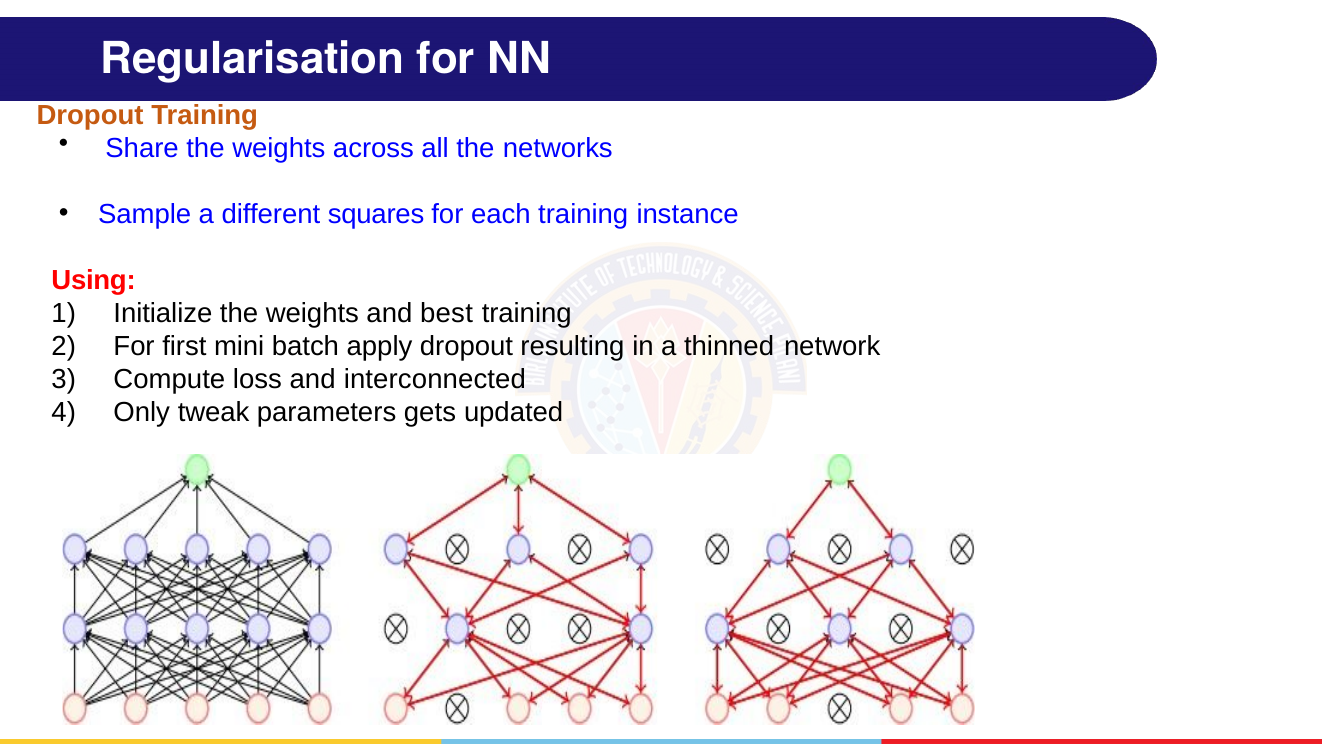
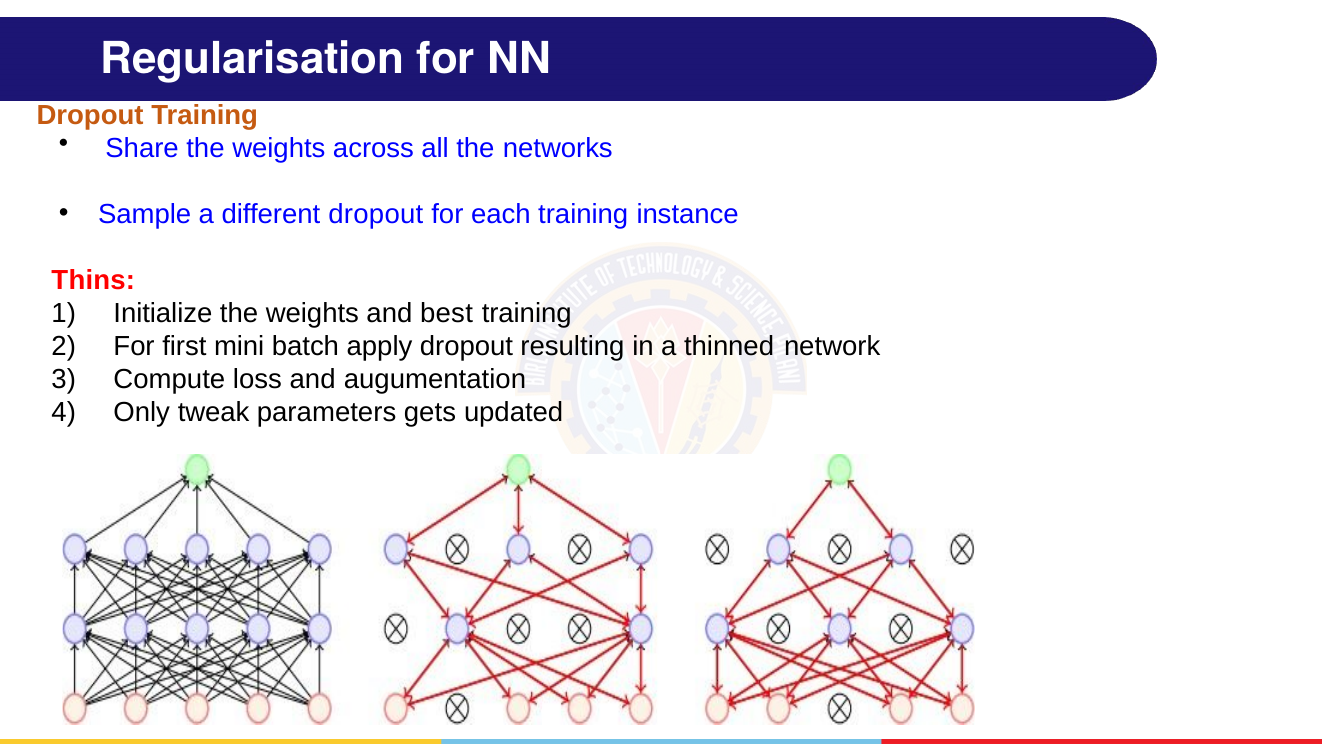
different squares: squares -> dropout
Using: Using -> Thins
interconnected: interconnected -> augumentation
